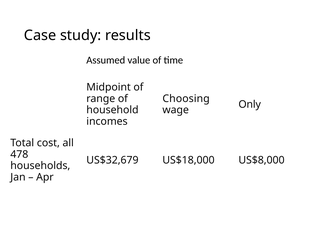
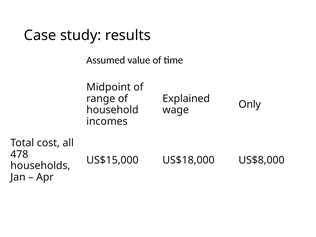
Choosing: Choosing -> Explained
US$32,679: US$32,679 -> US$15,000
